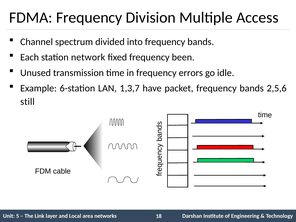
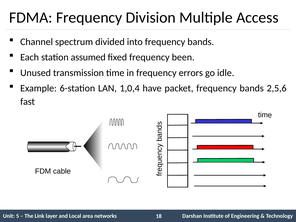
network: network -> assumed
1,3,7: 1,3,7 -> 1,0,4
still: still -> fast
